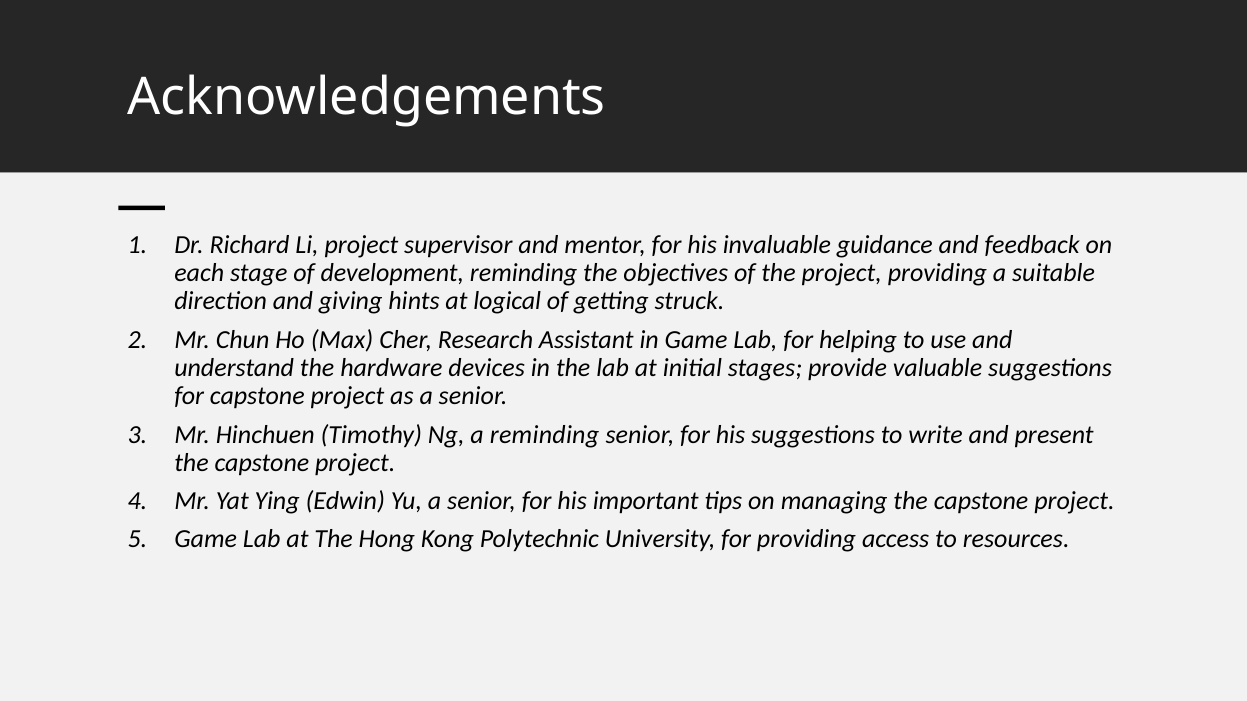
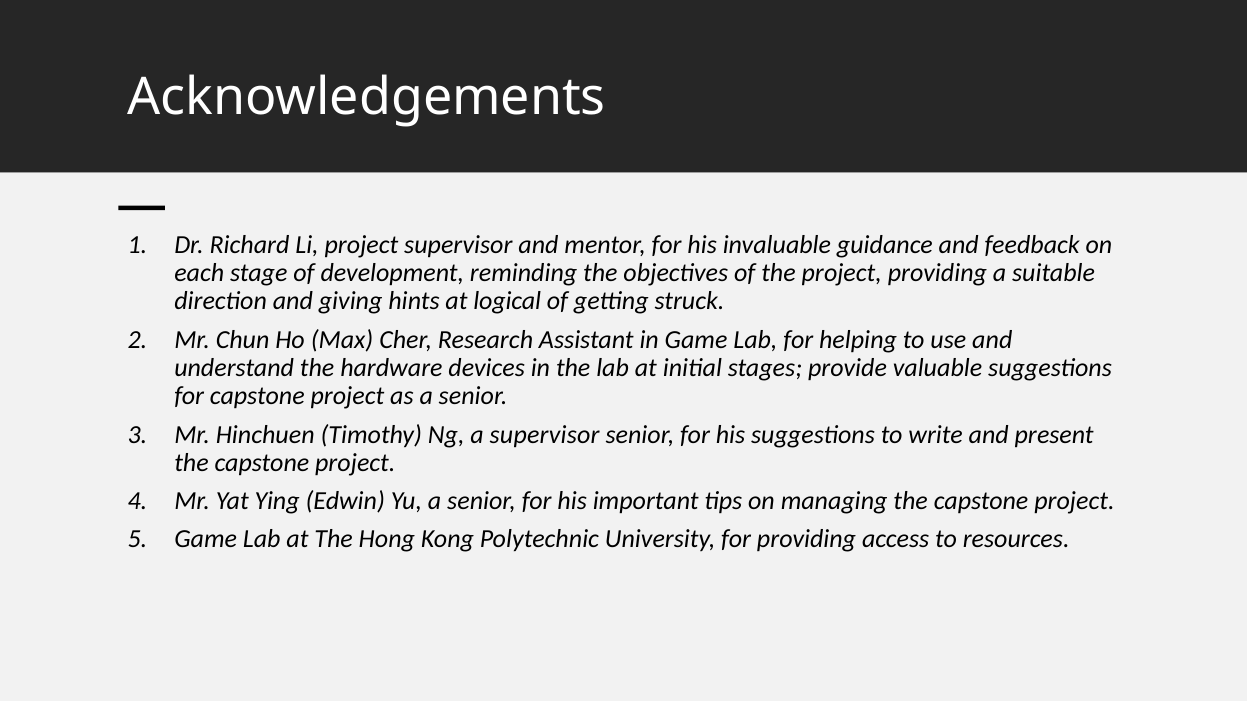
a reminding: reminding -> supervisor
